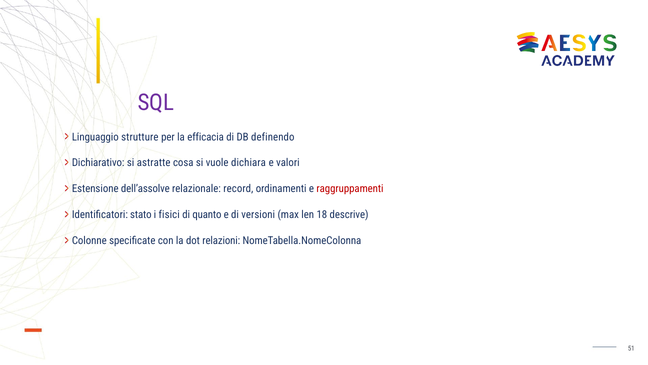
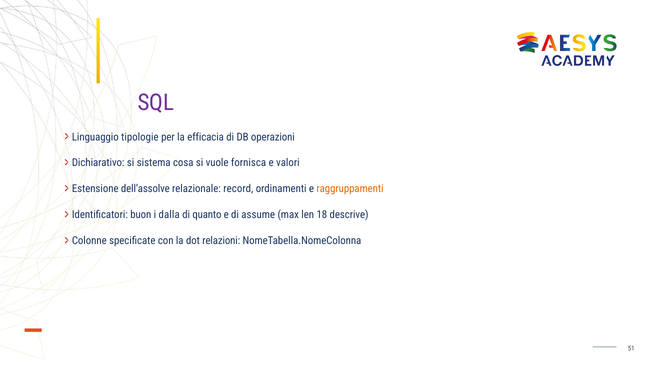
strutture: strutture -> tipologie
definendo: definendo -> operazioni
astratte: astratte -> sistema
dichiara: dichiara -> fornisca
raggruppamenti colour: red -> orange
stato: stato -> buon
fisici: fisici -> dalla
versioni: versioni -> assume
